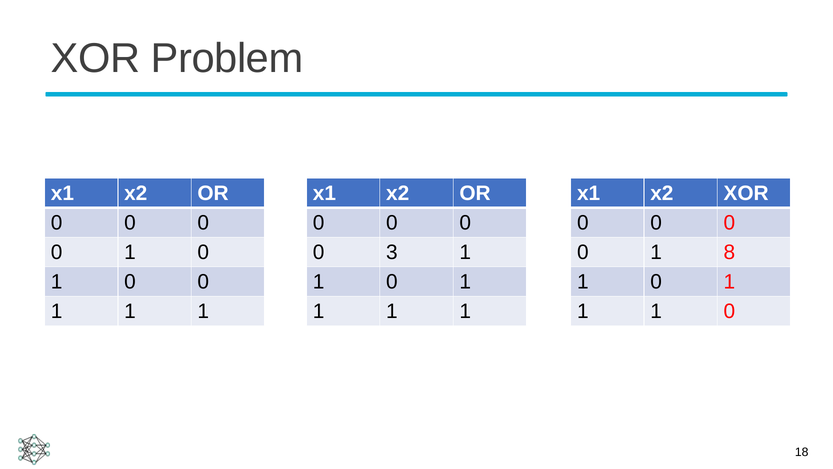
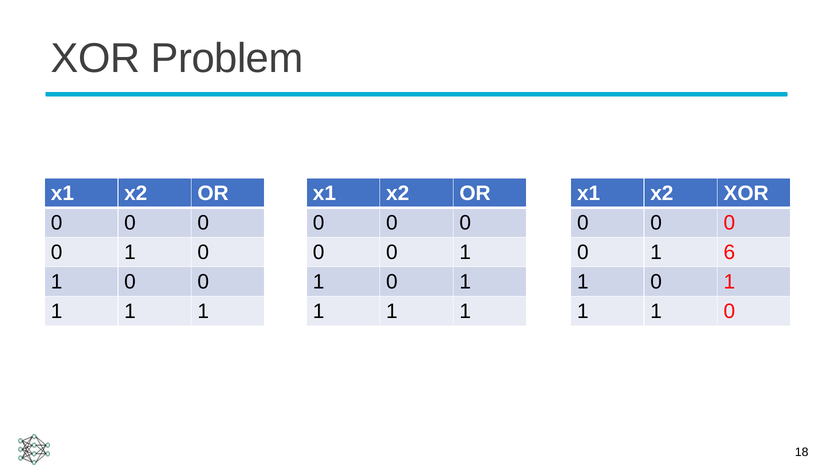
3 at (392, 252): 3 -> 0
8: 8 -> 6
